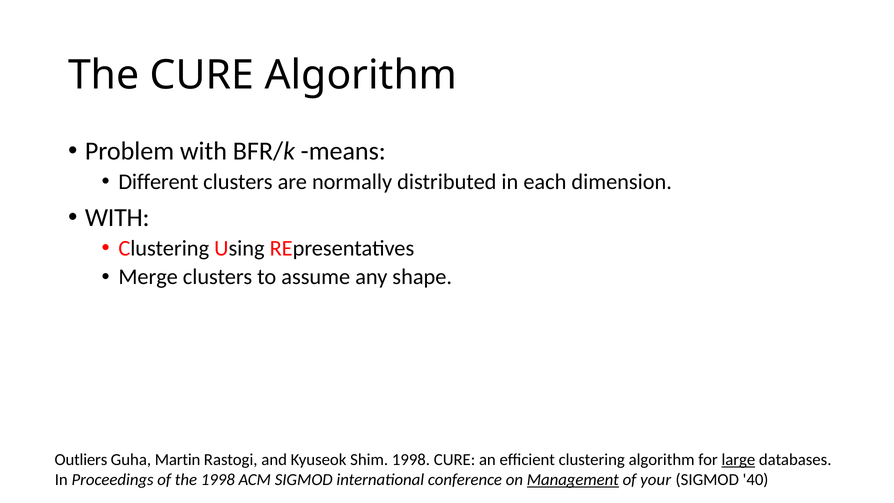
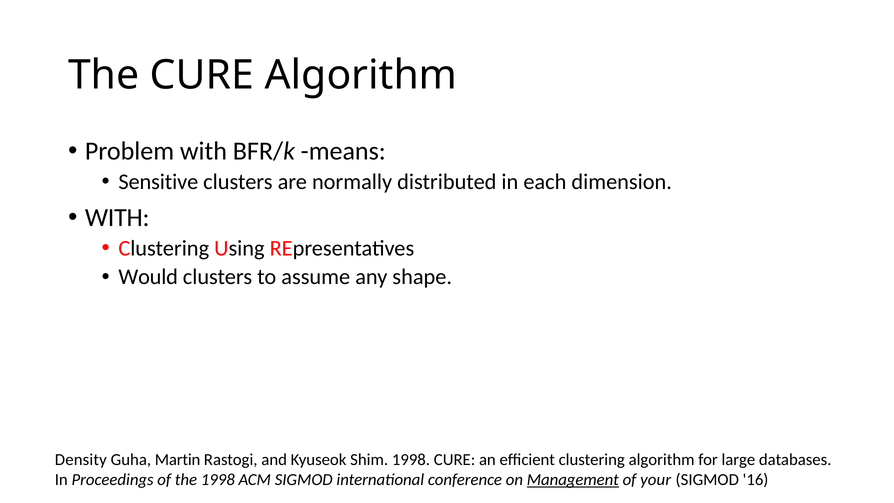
Different: Different -> Sensitive
Merge: Merge -> Would
Outliers: Outliers -> Density
large underline: present -> none
40: 40 -> 16
